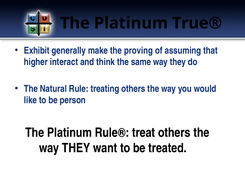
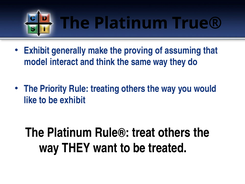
higher: higher -> model
Natural: Natural -> Priority
be person: person -> exhibit
